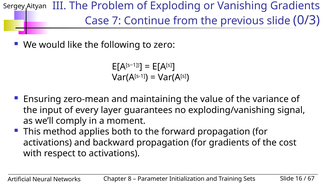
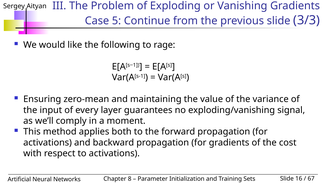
7: 7 -> 5
0/3: 0/3 -> 3/3
zero: zero -> rage
